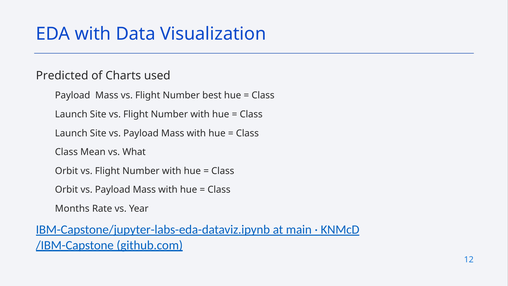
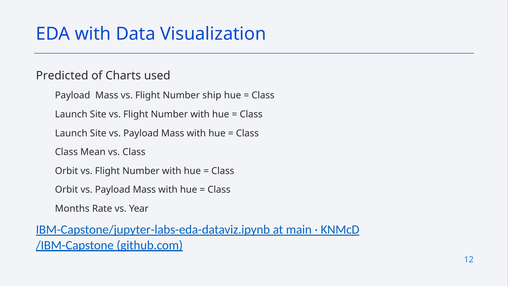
best: best -> ship
vs What: What -> Class
